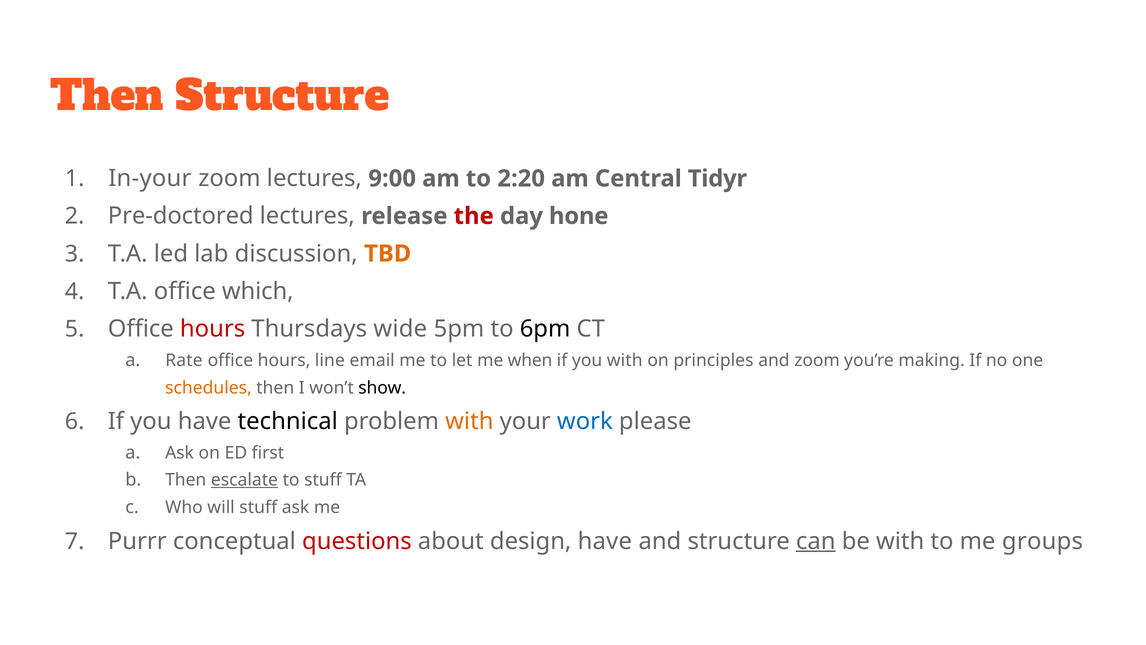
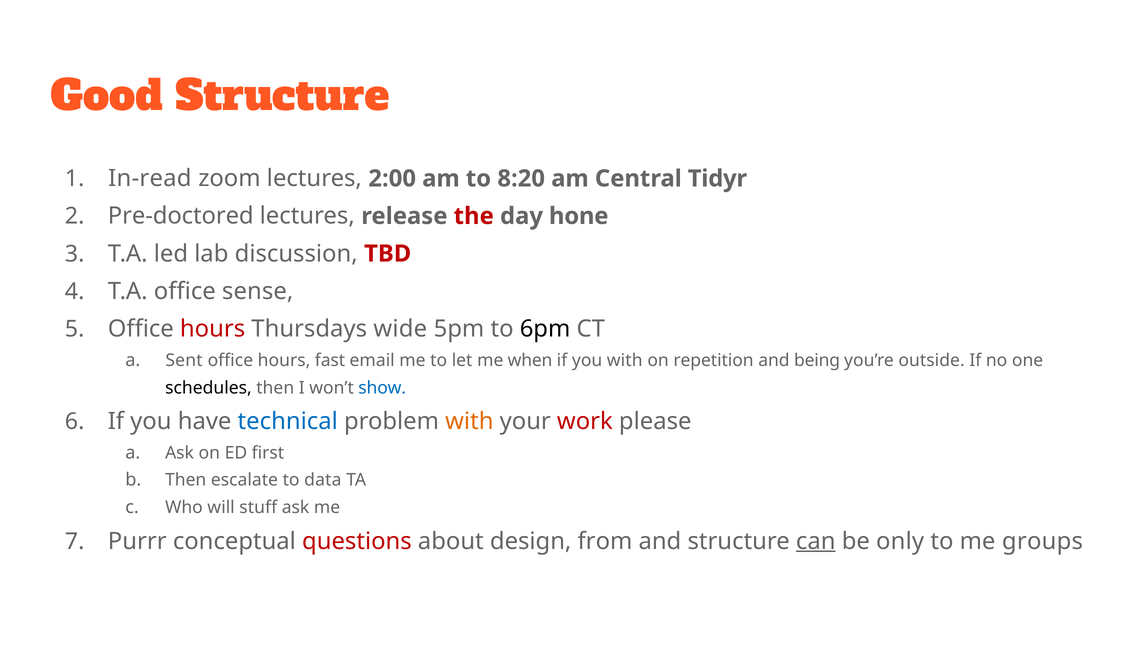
Then at (107, 97): Then -> Good
In-your: In-your -> In-read
9:00: 9:00 -> 2:00
2:20: 2:20 -> 8:20
TBD colour: orange -> red
which: which -> sense
Rate: Rate -> Sent
line: line -> fast
principles: principles -> repetition
and zoom: zoom -> being
making: making -> outside
schedules colour: orange -> black
show colour: black -> blue
technical colour: black -> blue
work colour: blue -> red
escalate underline: present -> none
to stuff: stuff -> data
design have: have -> from
be with: with -> only
